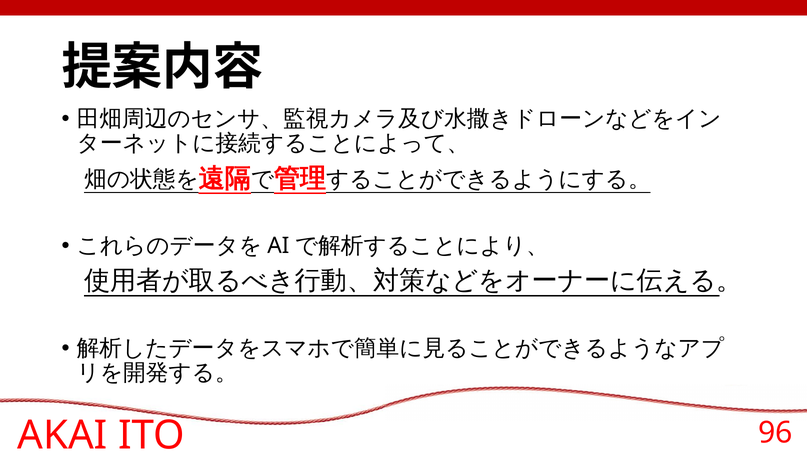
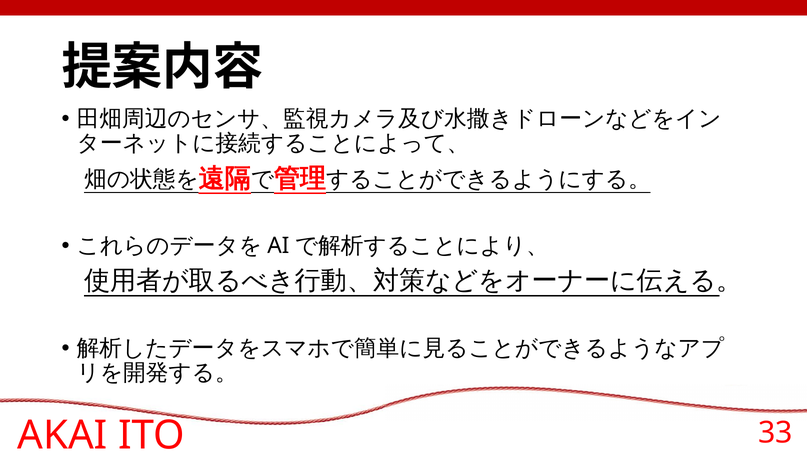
96: 96 -> 33
